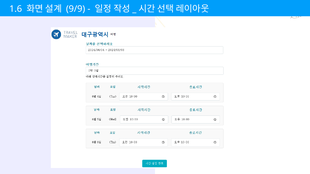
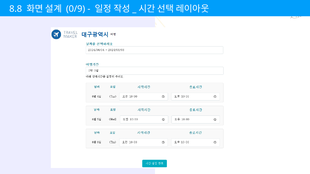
1.6: 1.6 -> 8.8
9/9: 9/9 -> 0/9
